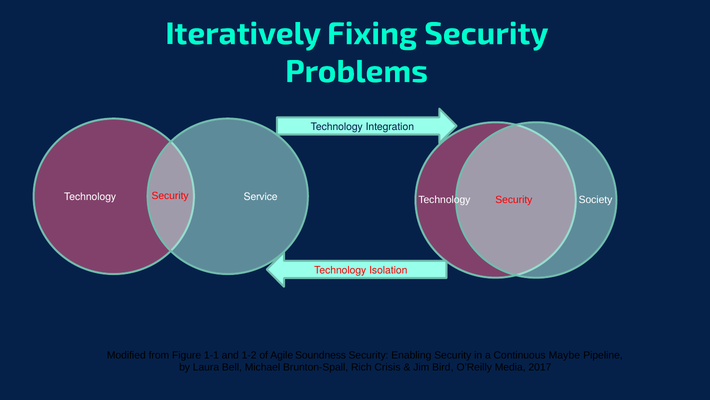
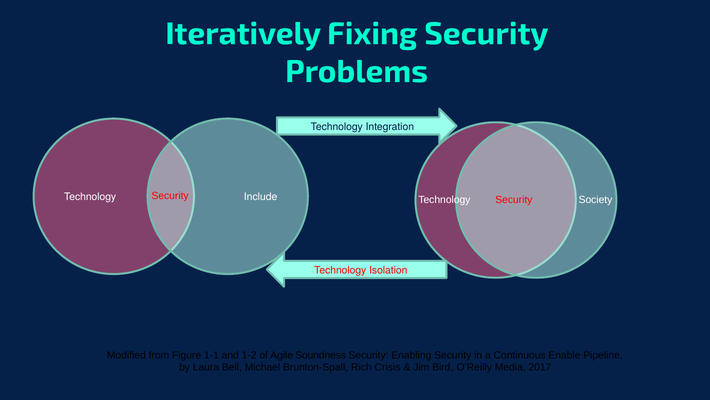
Service: Service -> Include
Maybe: Maybe -> Enable
